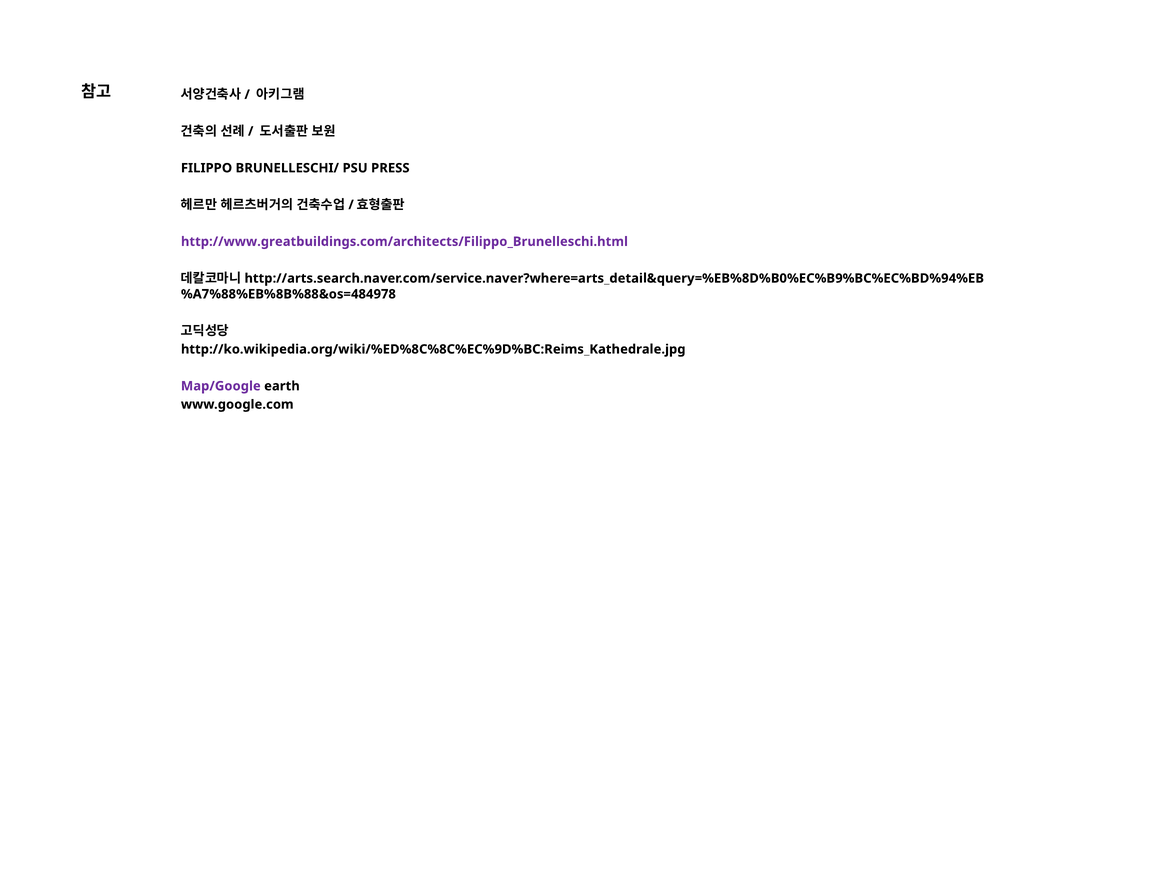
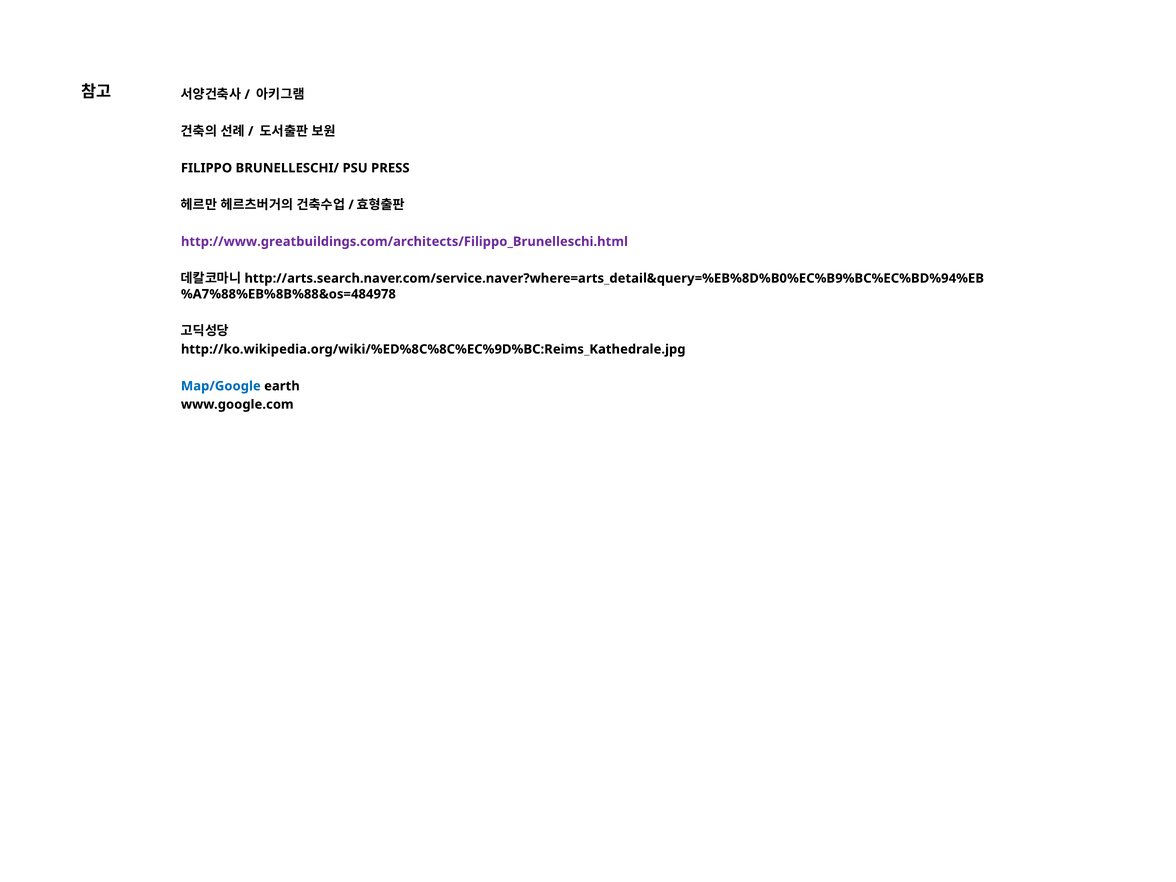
Map/Google colour: purple -> blue
